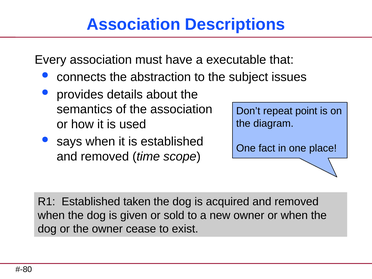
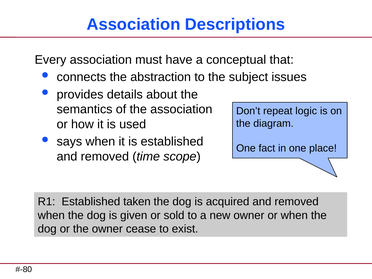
executable: executable -> conceptual
point: point -> logic
